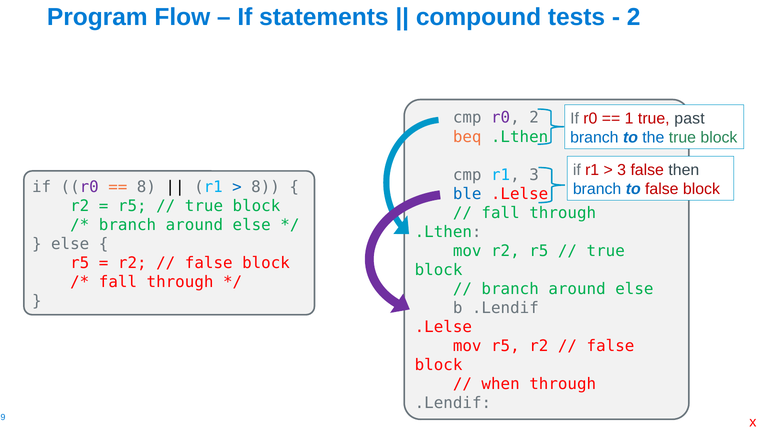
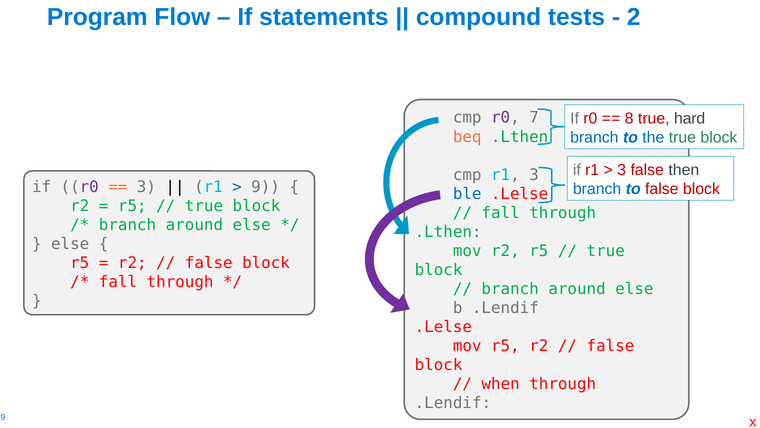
r0 2: 2 -> 7
1: 1 -> 8
past: past -> hard
8 at (146, 187): 8 -> 3
8 at (266, 187): 8 -> 9
